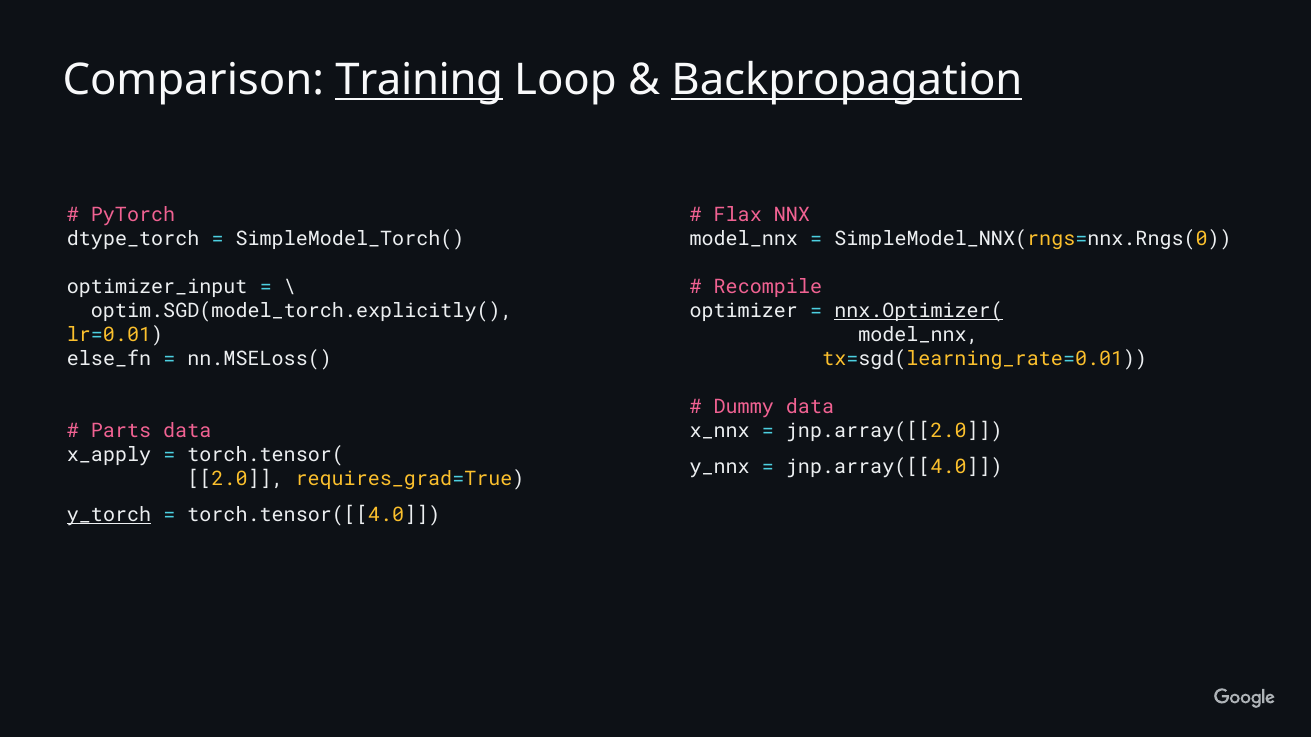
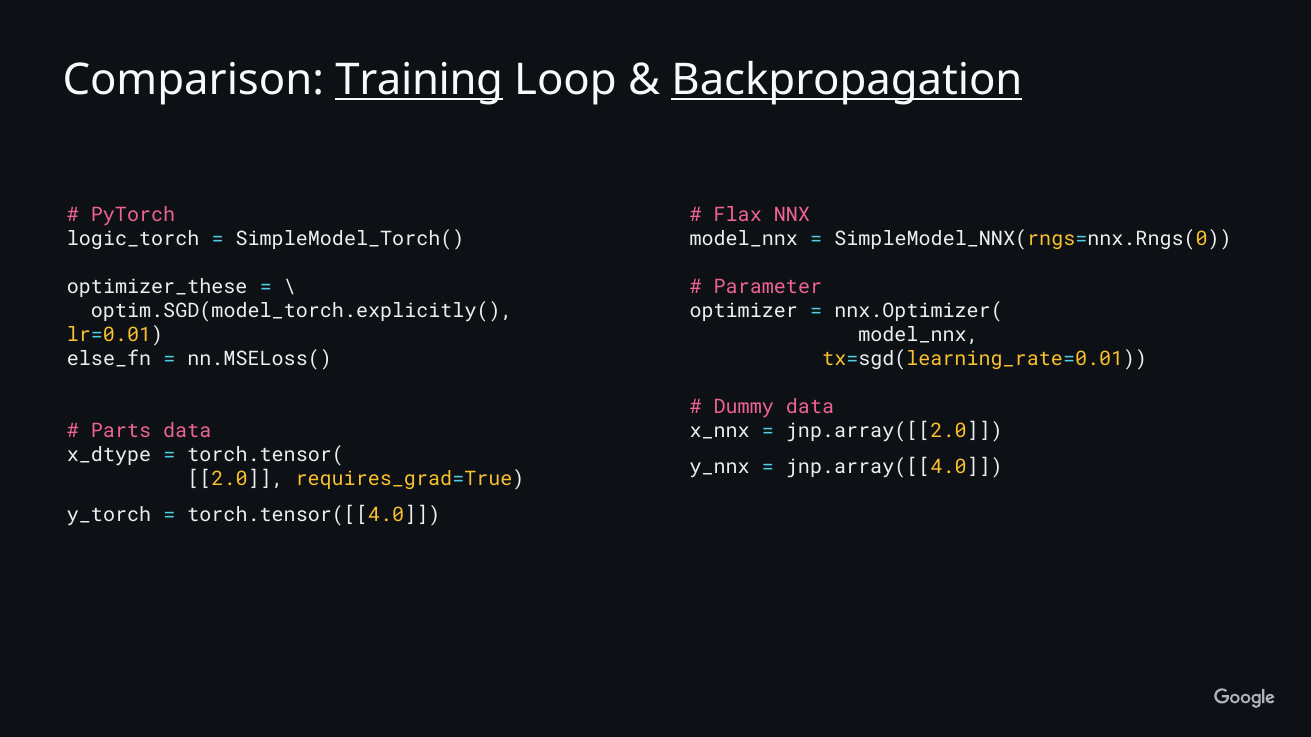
dtype_torch: dtype_torch -> logic_torch
optimizer_input: optimizer_input -> optimizer_these
Recompile: Recompile -> Parameter
nnx.Optimizer( underline: present -> none
x_apply: x_apply -> x_dtype
y_torch underline: present -> none
